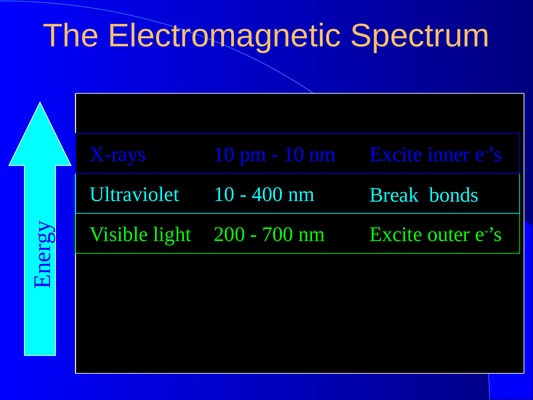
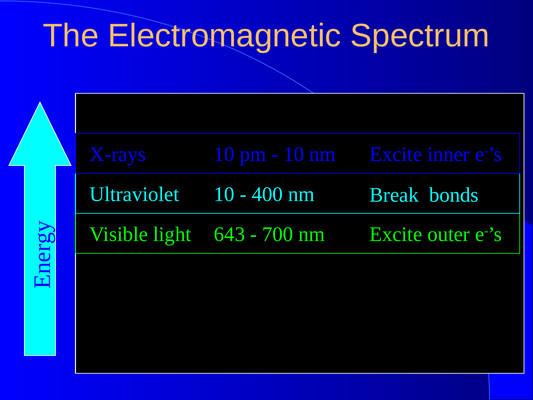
200: 200 -> 643
